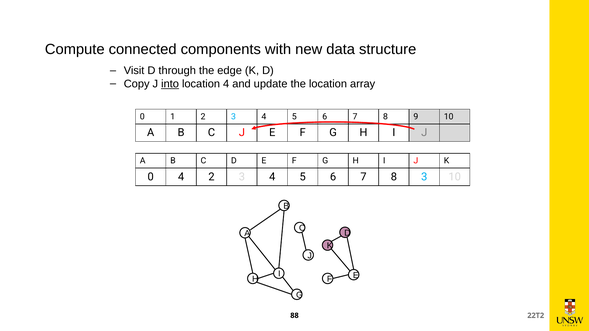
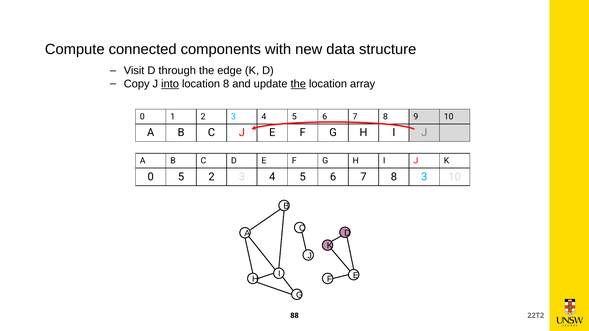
location 4: 4 -> 8
the at (298, 84) underline: none -> present
0 4: 4 -> 5
